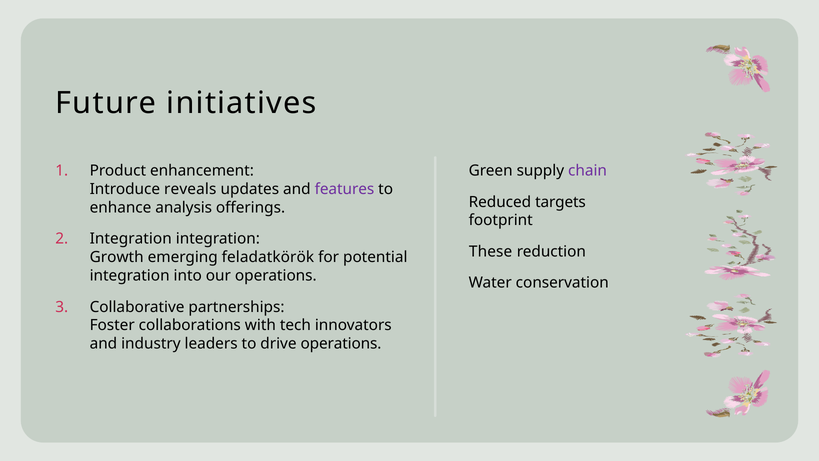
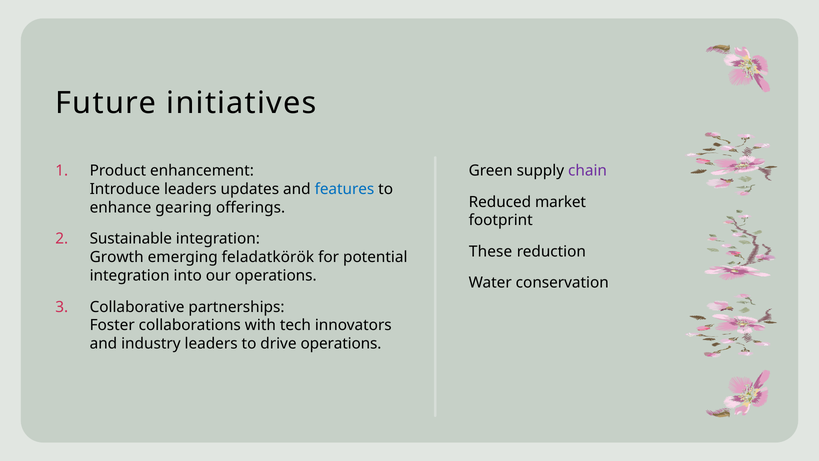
Introduce reveals: reveals -> leaders
features colour: purple -> blue
targets: targets -> market
analysis: analysis -> gearing
Integration at (131, 239): Integration -> Sustainable
